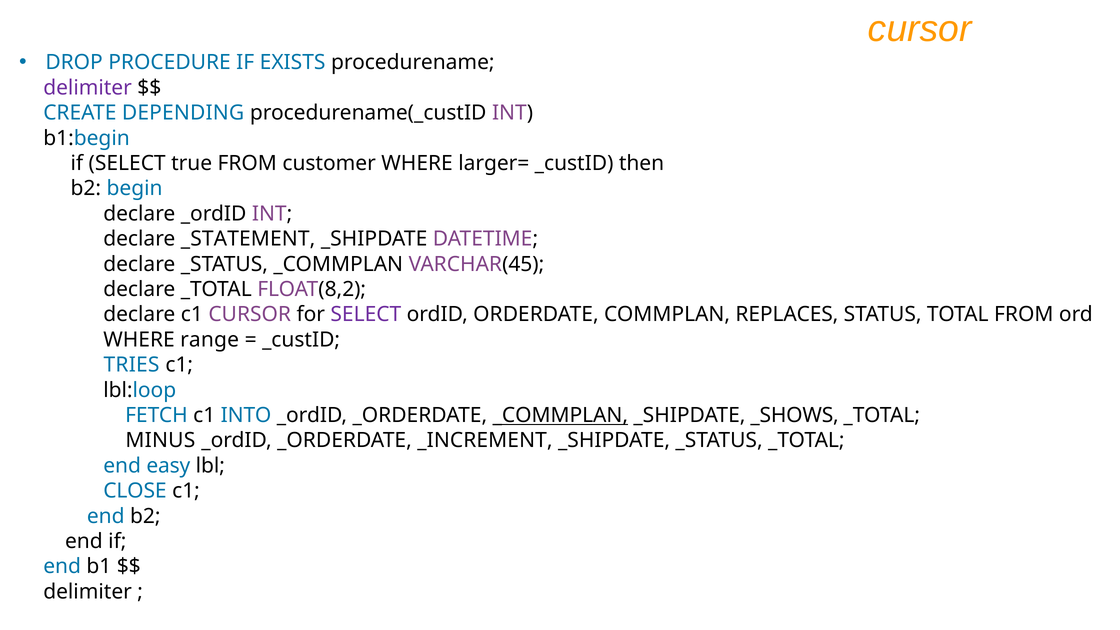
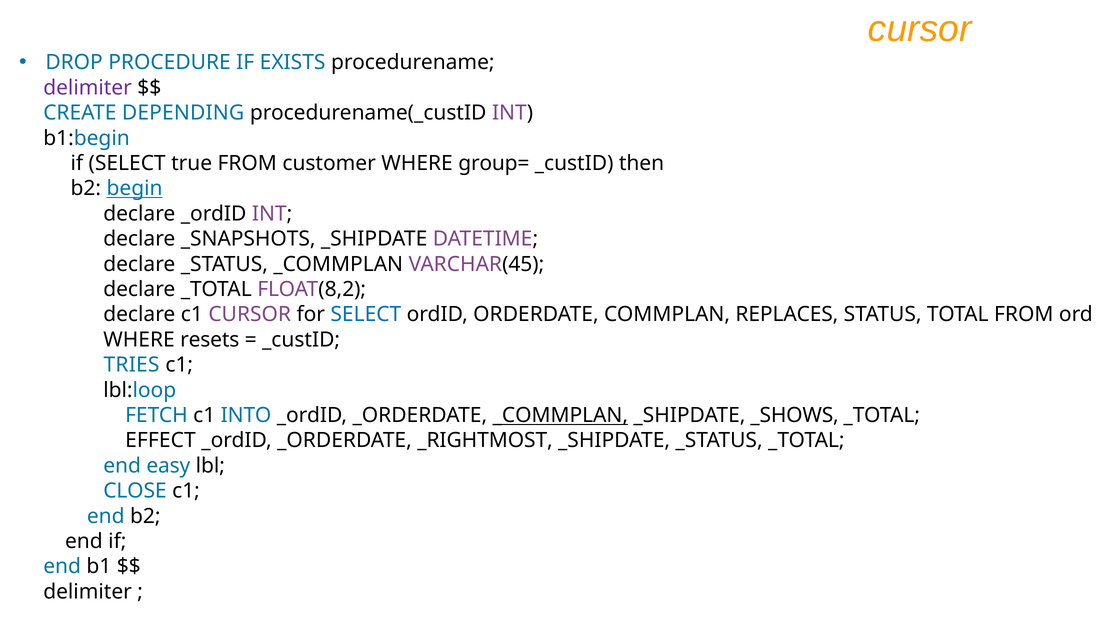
larger=: larger= -> group=
begin underline: none -> present
_STATEMENT: _STATEMENT -> _SNAPSHOTS
SELECT at (366, 315) colour: purple -> blue
range: range -> resets
MINUS: MINUS -> EFFECT
_INCREMENT: _INCREMENT -> _RIGHTMOST
